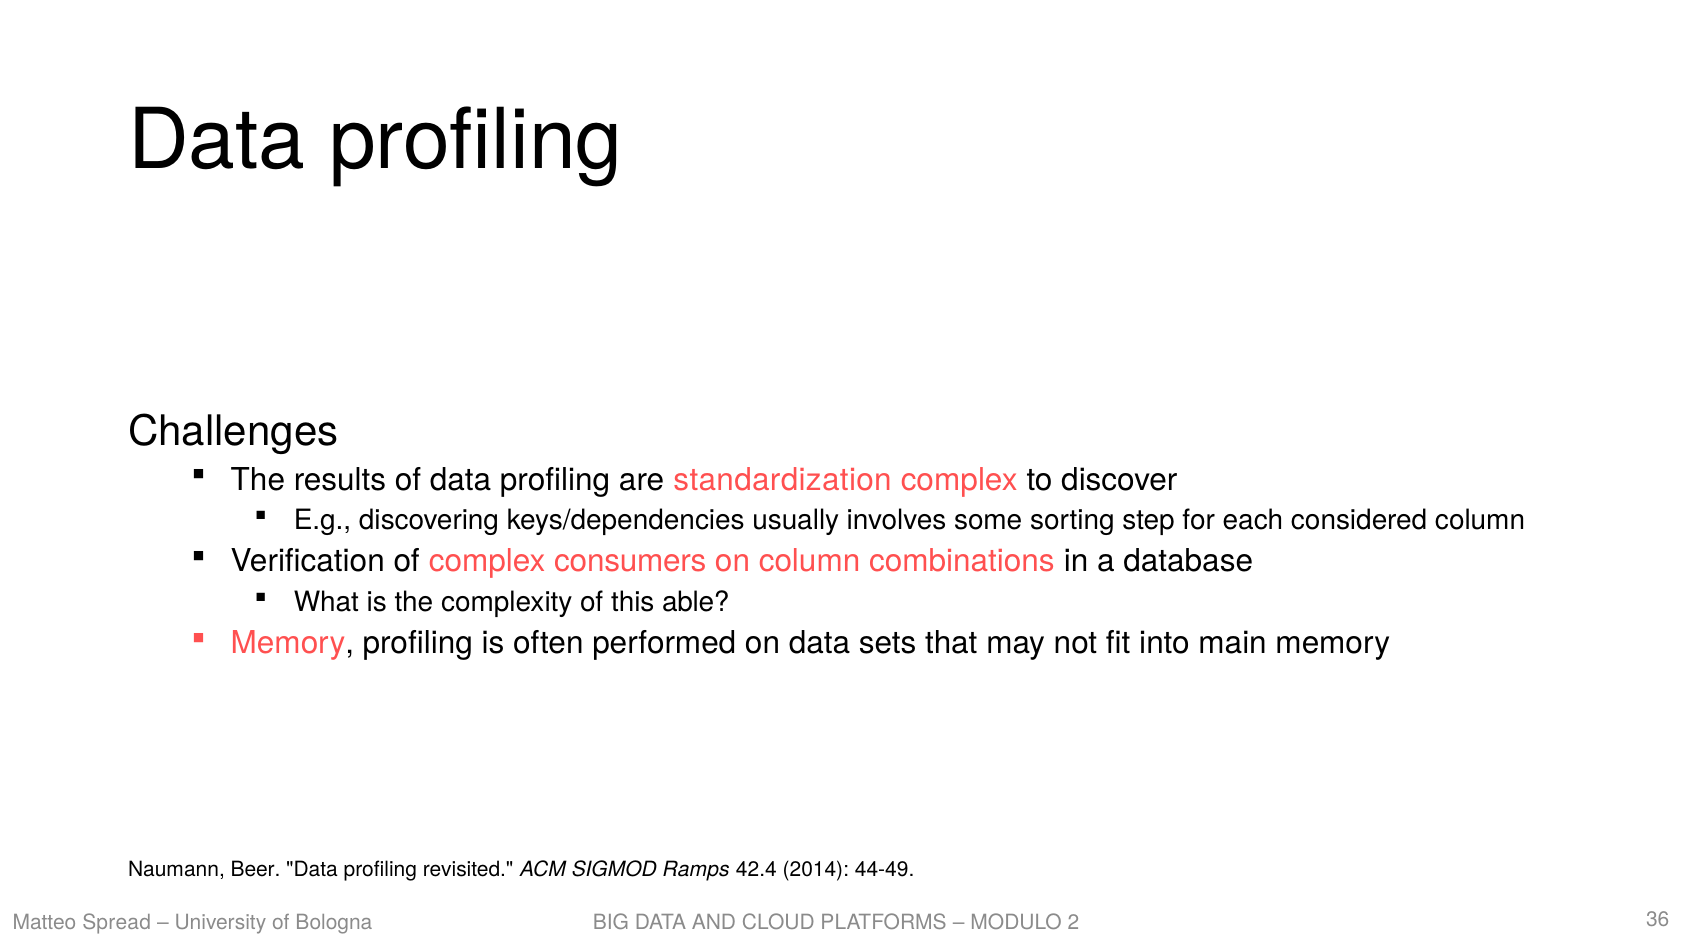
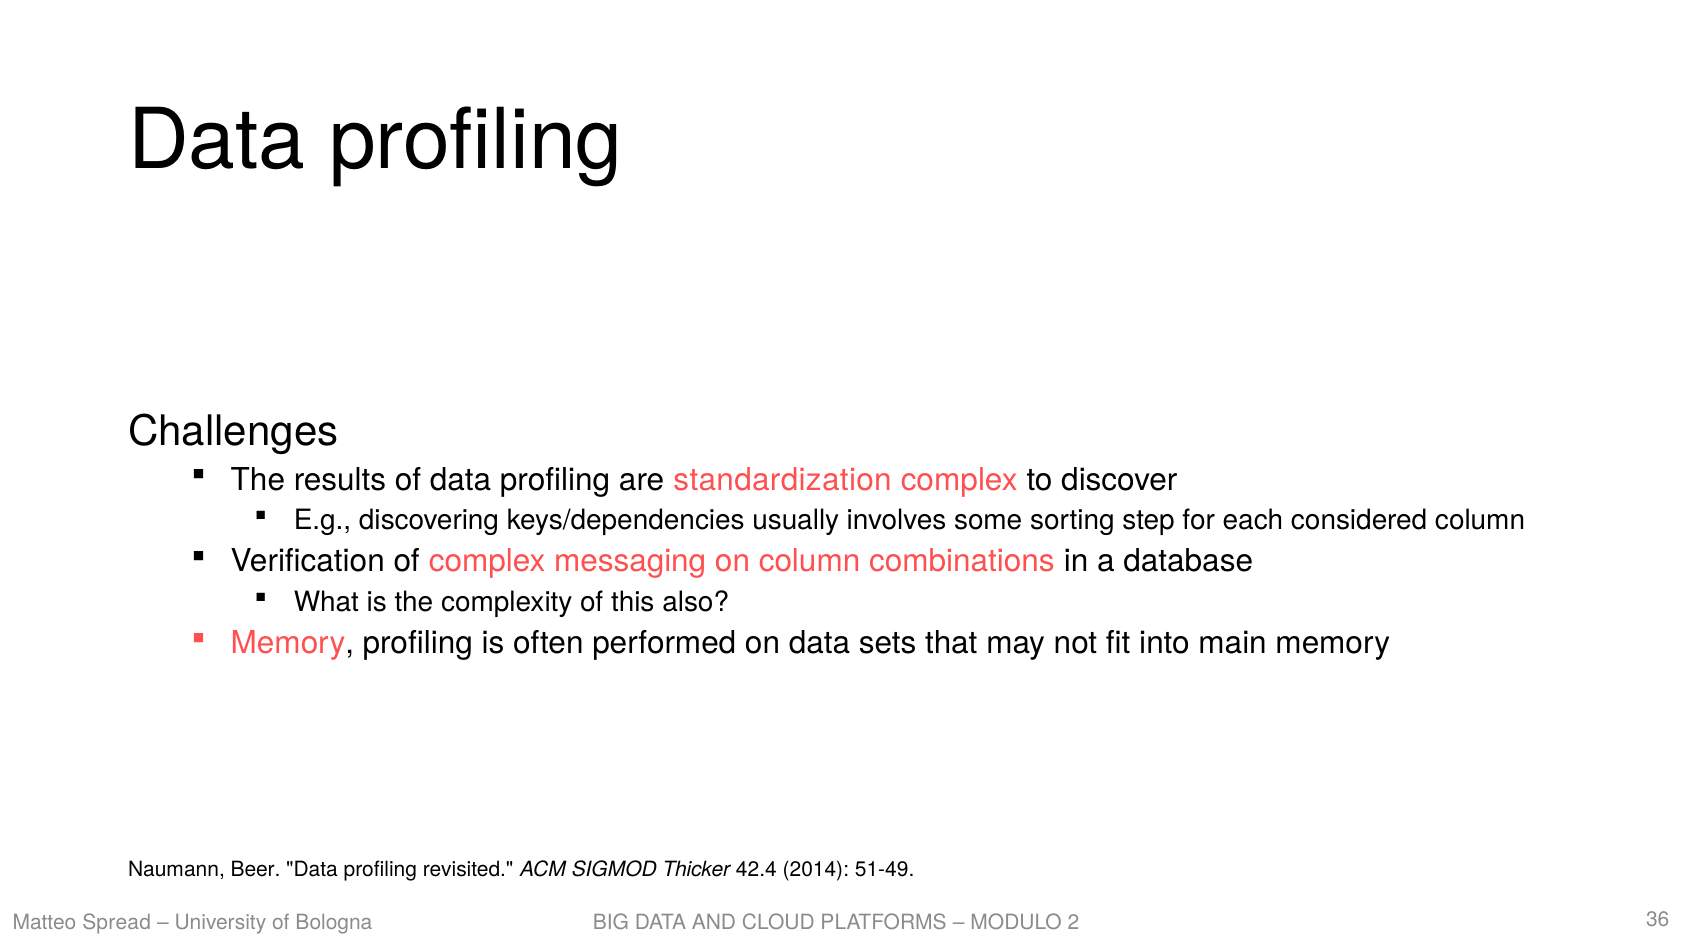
consumers: consumers -> messaging
able: able -> also
Ramps: Ramps -> Thicker
44-49: 44-49 -> 51-49
